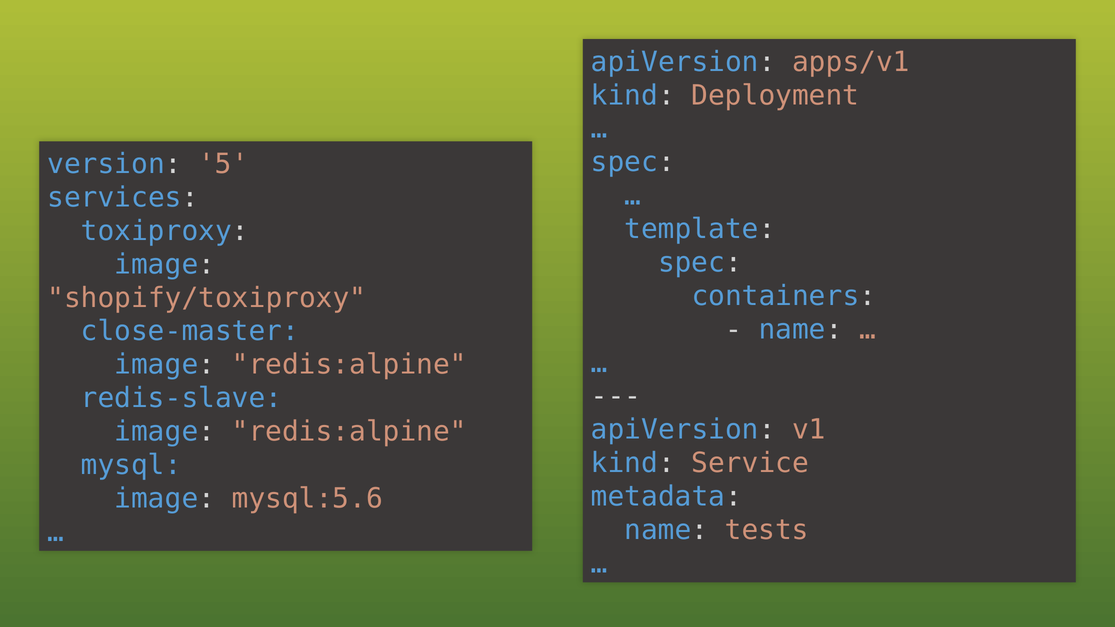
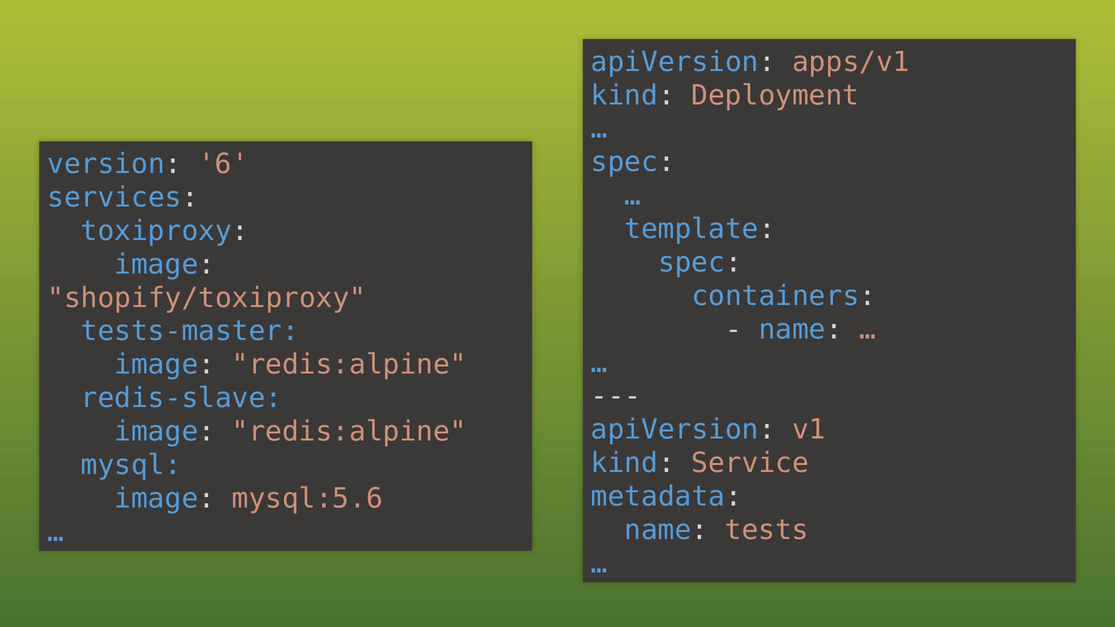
5: 5 -> 6
close-master: close-master -> tests-master
